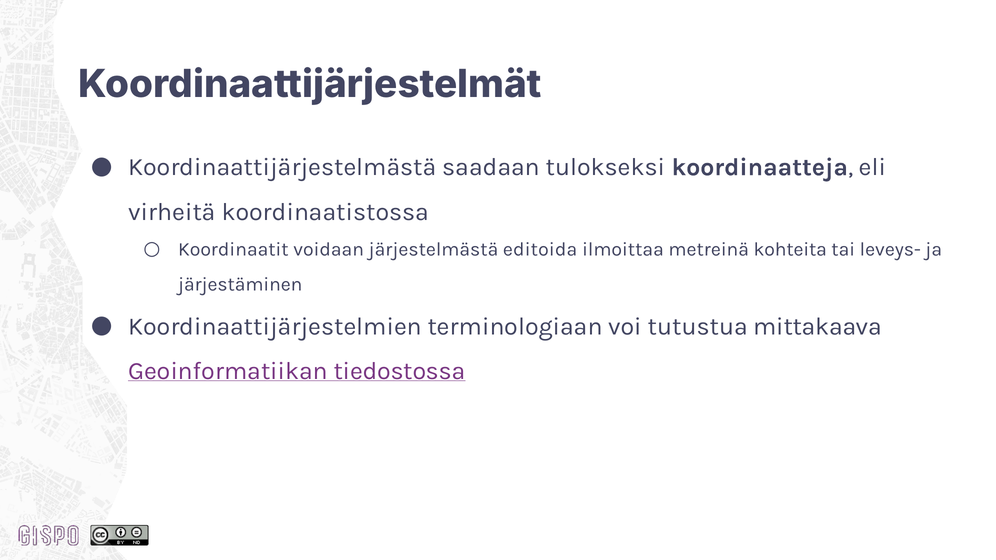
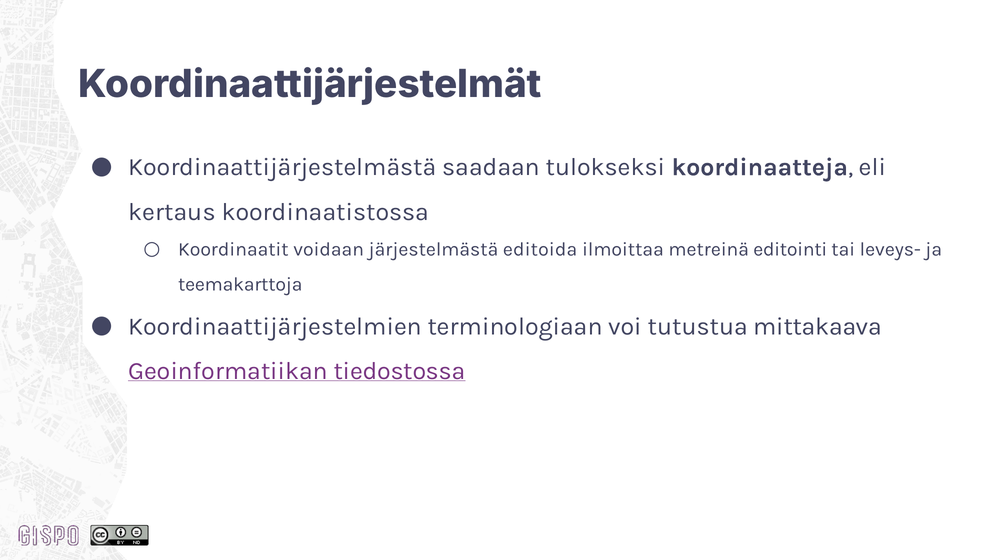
virheitä: virheitä -> kertaus
kohteita: kohteita -> editointi
järjestäminen: järjestäminen -> teemakarttoja
